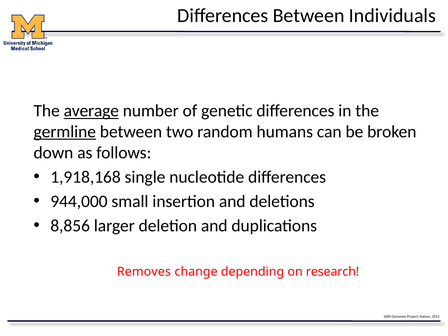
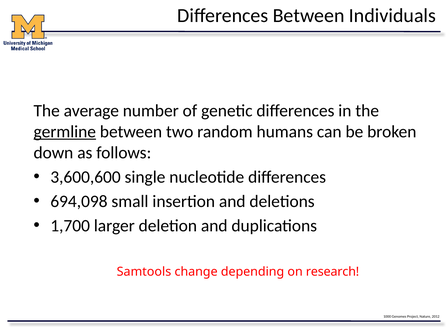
average underline: present -> none
1,918,168: 1,918,168 -> 3,600,600
944,000: 944,000 -> 694,098
8,856: 8,856 -> 1,700
Removes: Removes -> Samtools
